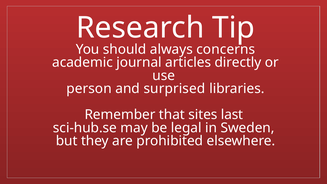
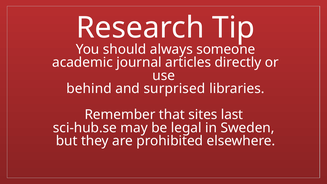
concerns: concerns -> someone
person: person -> behind
